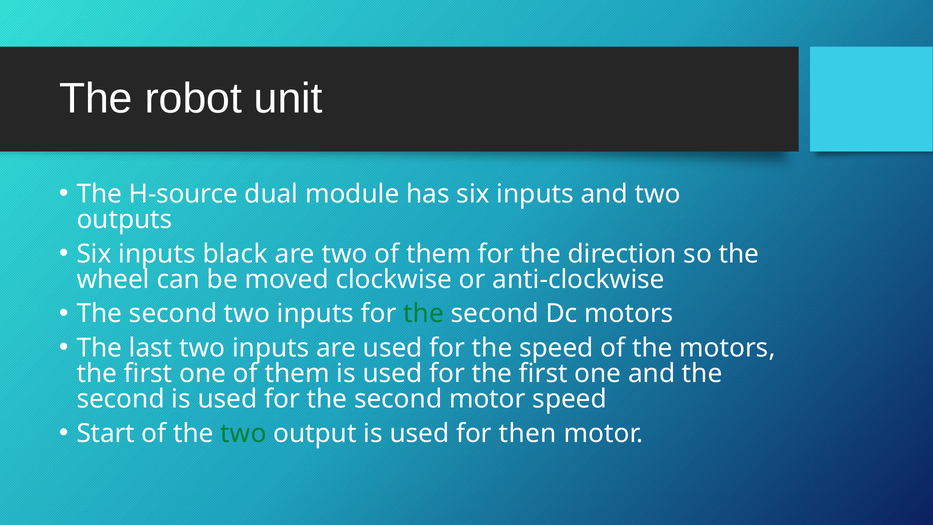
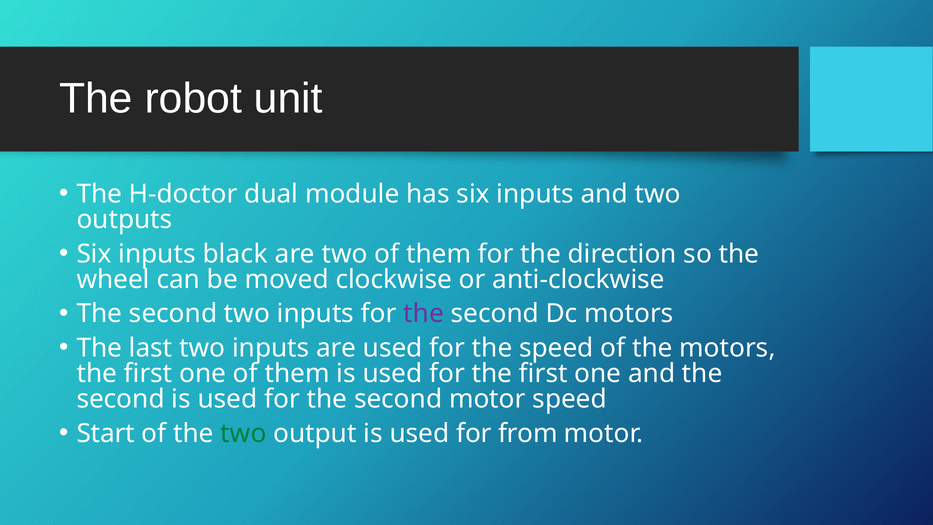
H-source: H-source -> H-doctor
the at (424, 314) colour: green -> purple
then: then -> from
